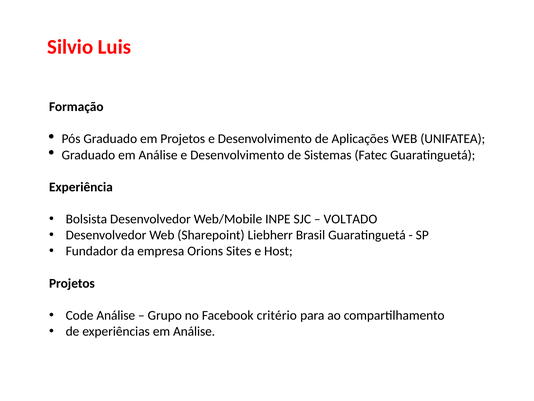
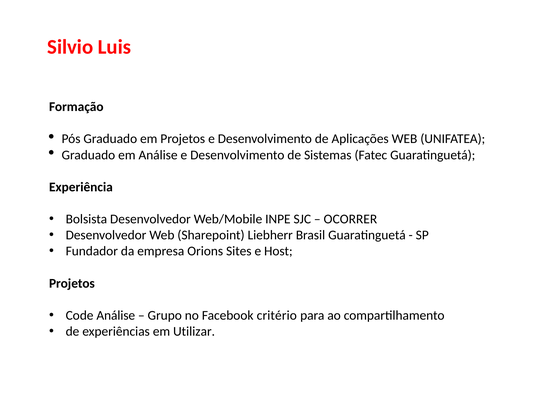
VOLTADO: VOLTADO -> OCORRER
experiências em Análise: Análise -> Utilizar
